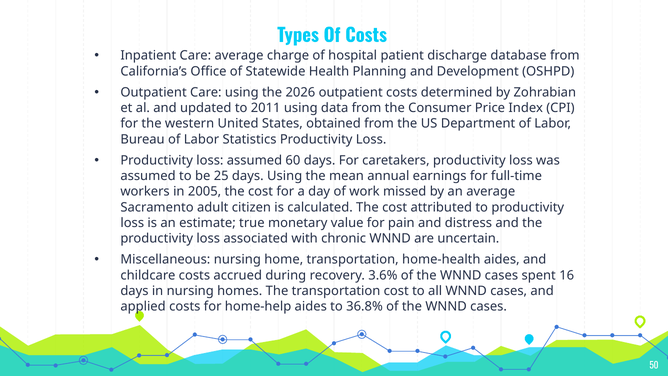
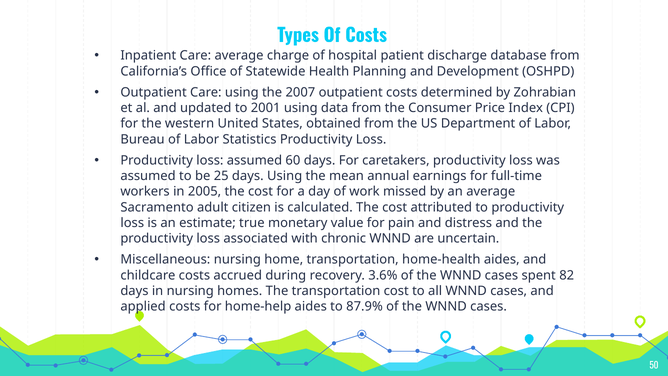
2026: 2026 -> 2007
2011: 2011 -> 2001
16: 16 -> 82
36.8%: 36.8% -> 87.9%
